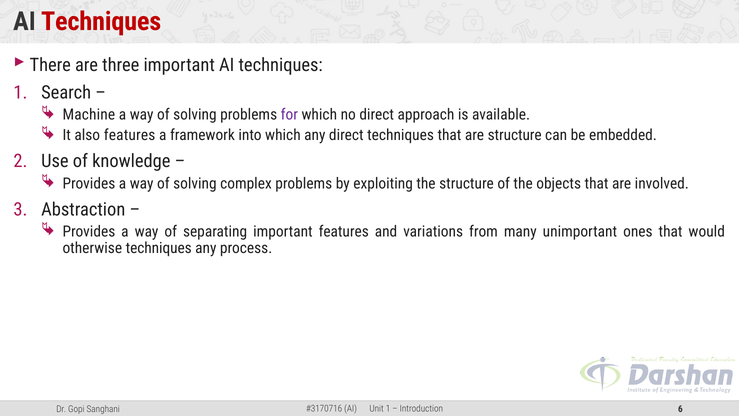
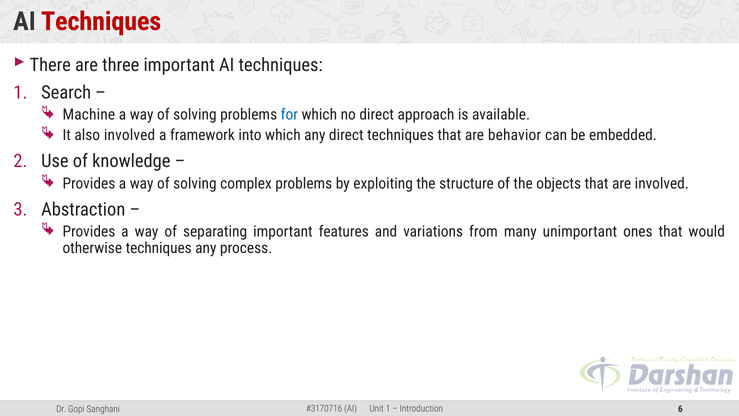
for colour: purple -> blue
also features: features -> involved
are structure: structure -> behavior
